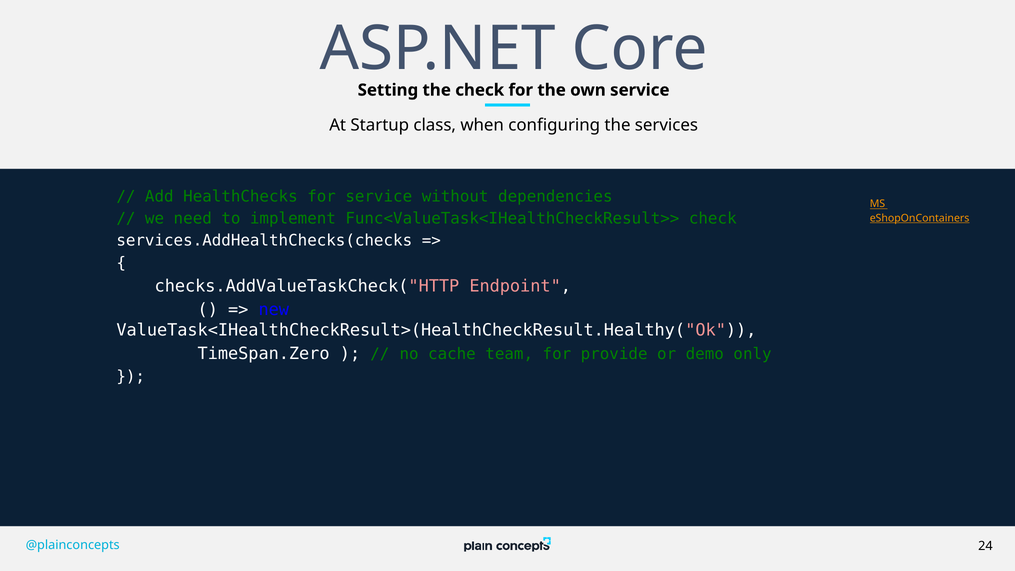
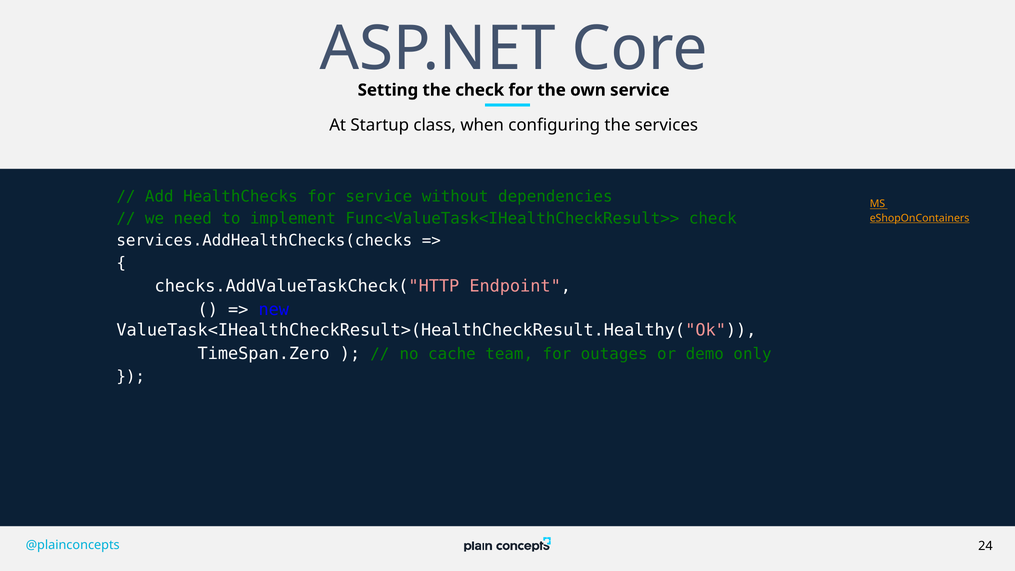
provide: provide -> outages
